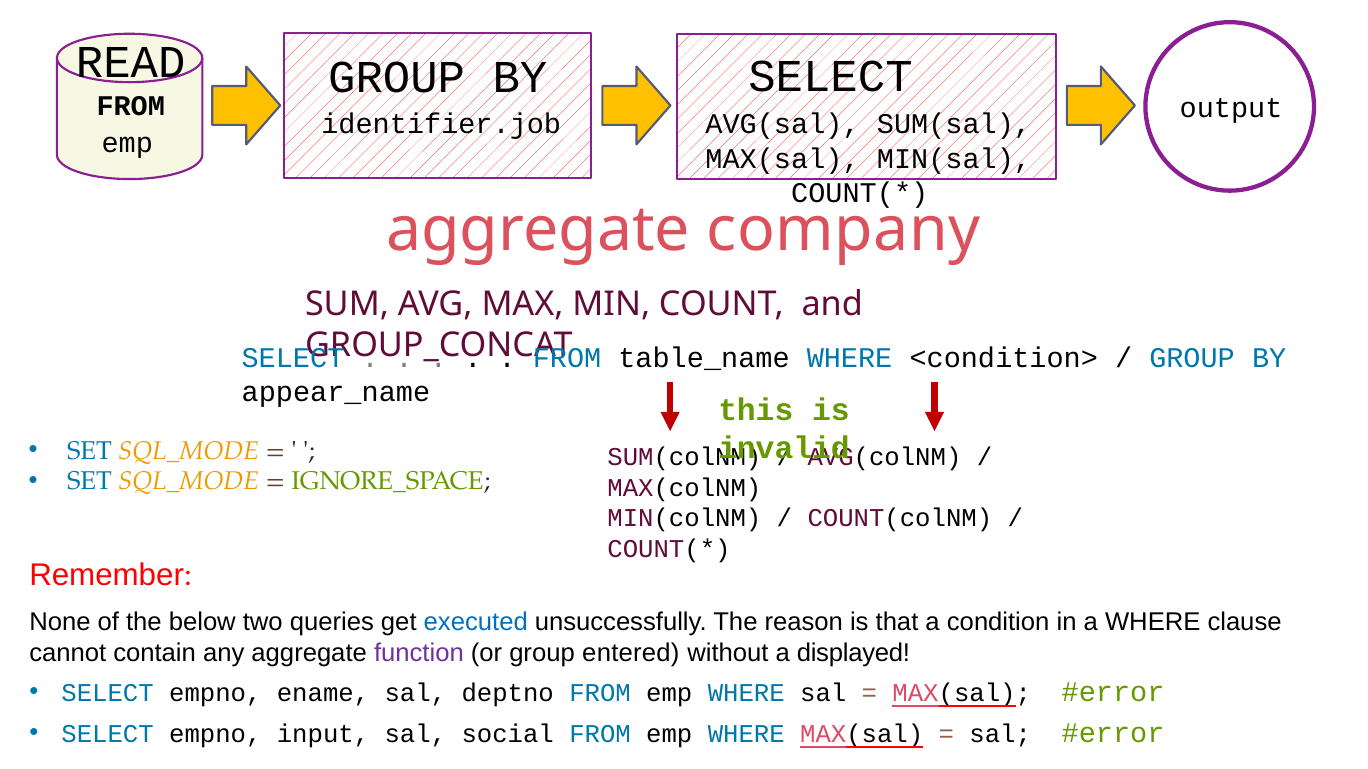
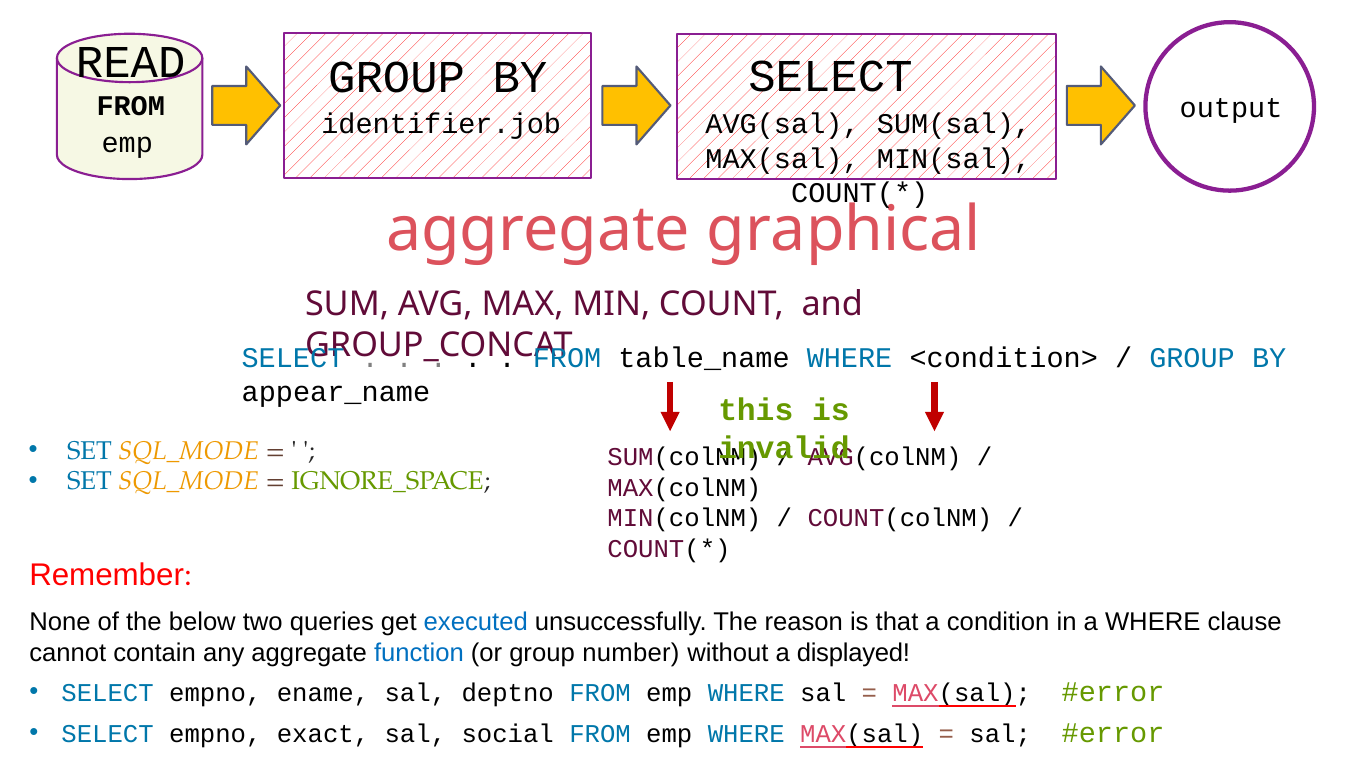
company: company -> graphical
function colour: purple -> blue
entered: entered -> number
input: input -> exact
